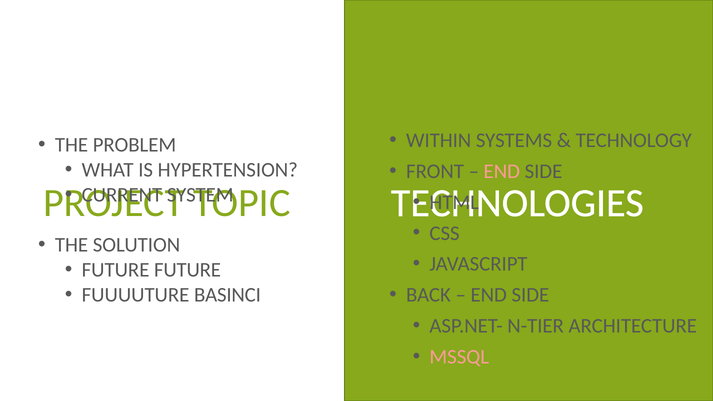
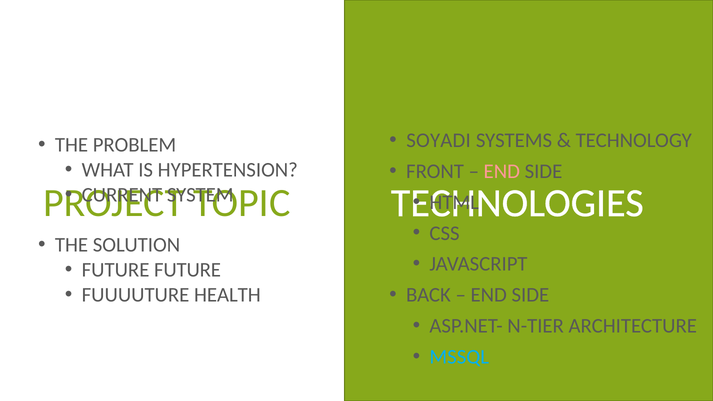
WITHIN: WITHIN -> SOYADI
BASINCI: BASINCI -> HEALTH
MSSQL colour: pink -> light blue
